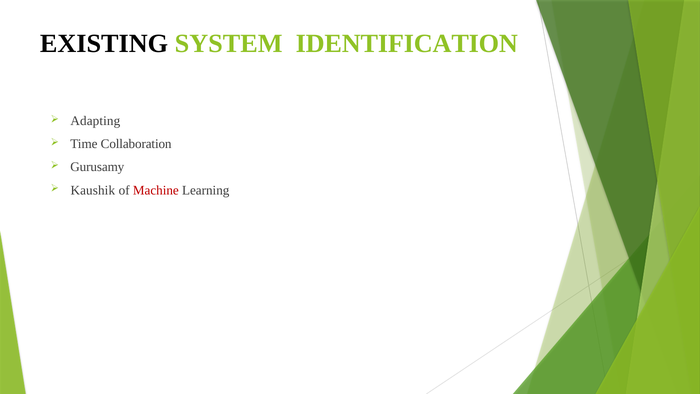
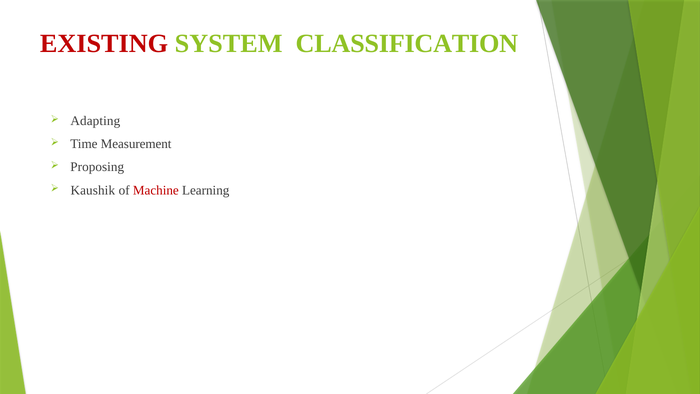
EXISTING colour: black -> red
IDENTIFICATION: IDENTIFICATION -> CLASSIFICATION
Collaboration: Collaboration -> Measurement
Gurusamy: Gurusamy -> Proposing
